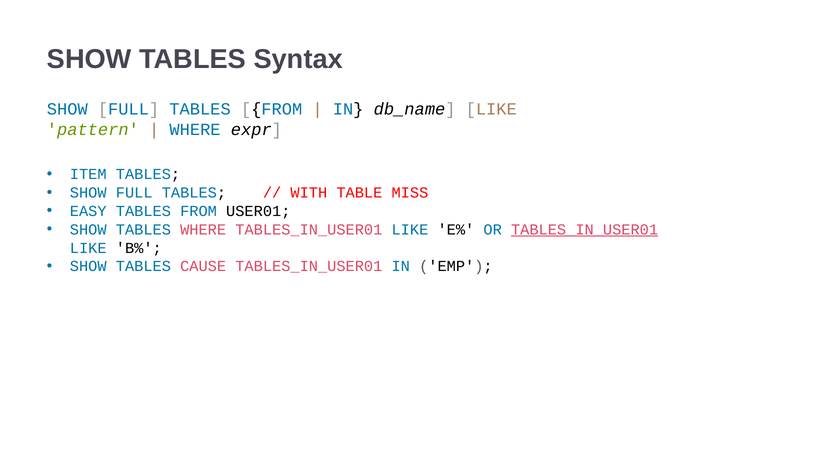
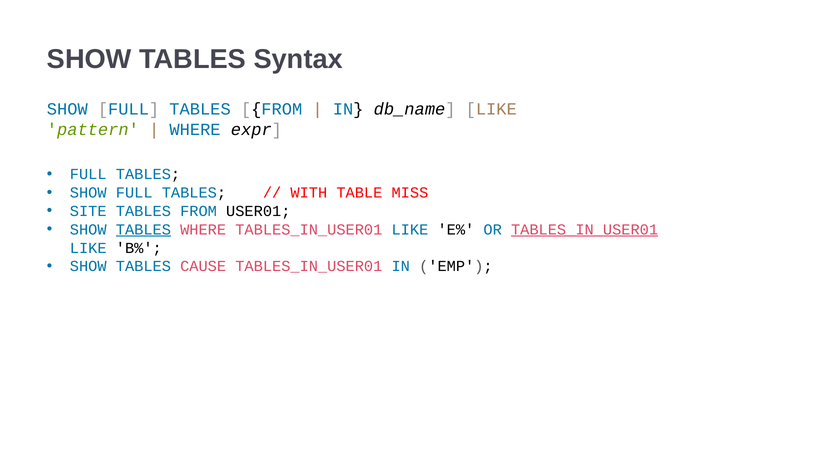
ITEM at (88, 174): ITEM -> FULL
EASY: EASY -> SITE
TABLES at (143, 229) underline: none -> present
